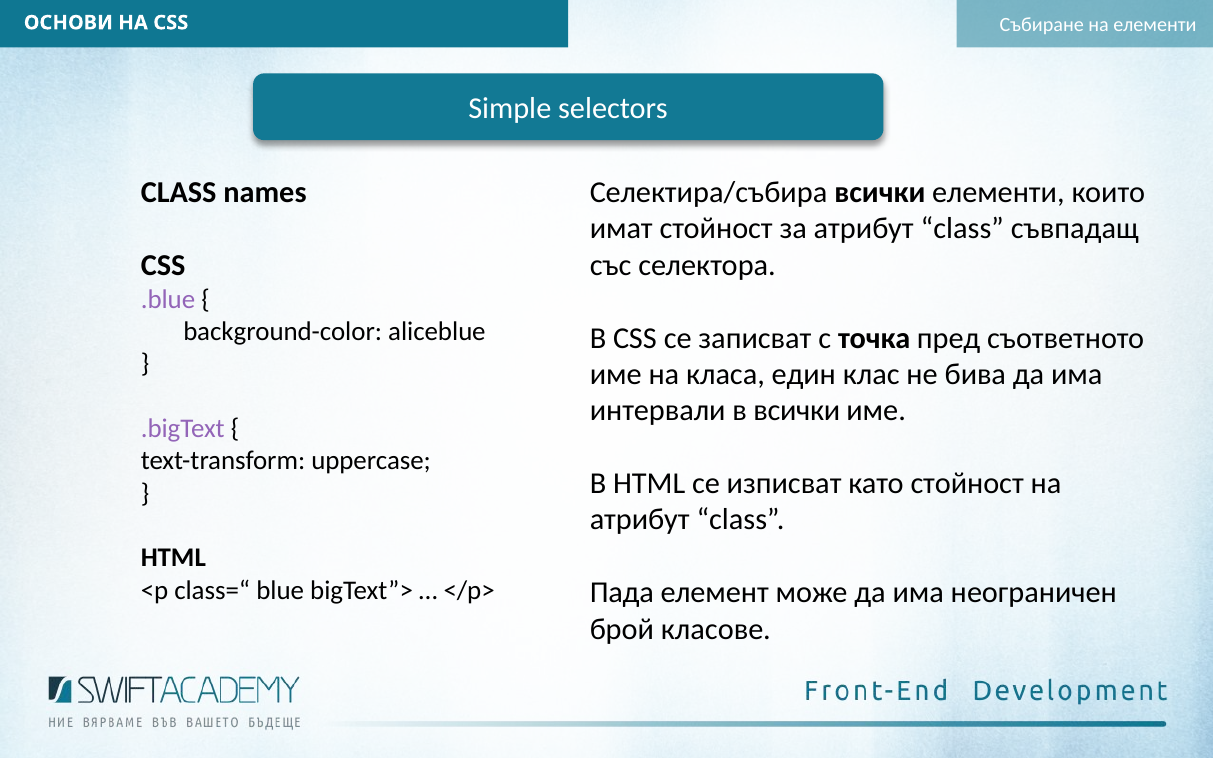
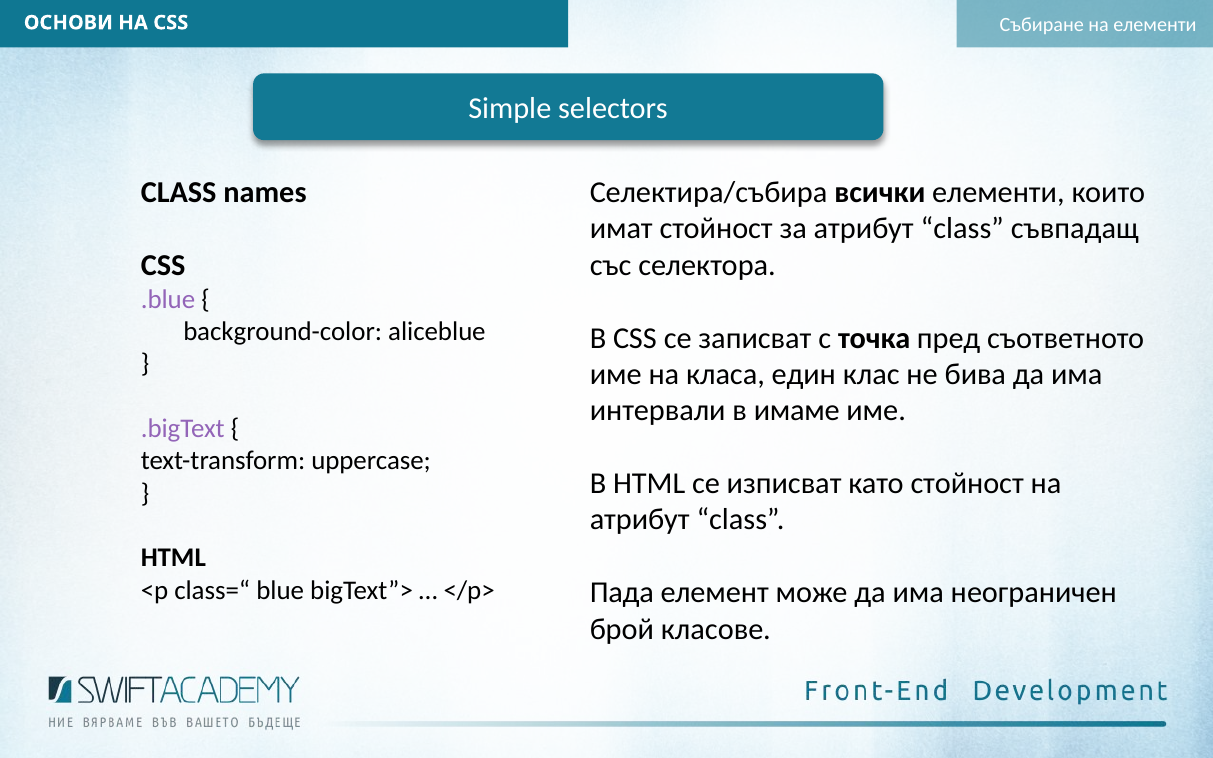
в всички: всички -> имаме
